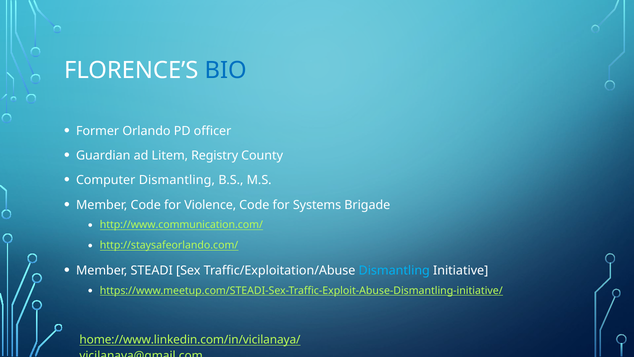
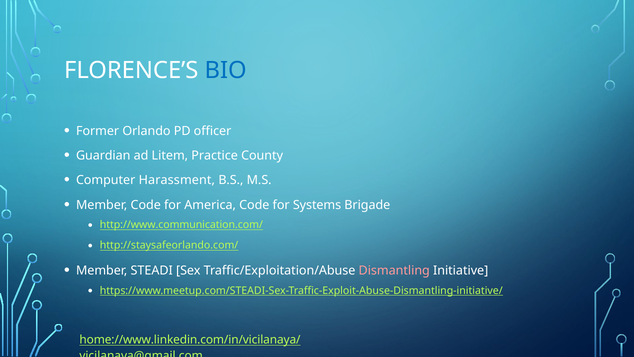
Registry: Registry -> Practice
Computer Dismantling: Dismantling -> Harassment
Violence: Violence -> America
Dismantling at (394, 270) colour: light blue -> pink
